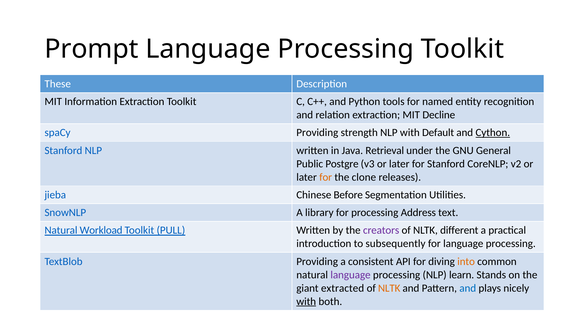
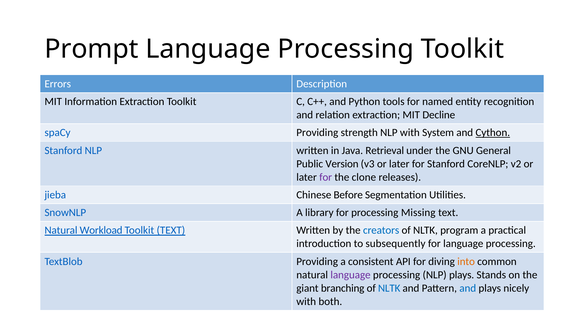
These: These -> Errors
Default: Default -> System
Postgre: Postgre -> Version
for at (326, 177) colour: orange -> purple
Address: Address -> Missing
Toolkit PULL: PULL -> TEXT
creators colour: purple -> blue
different: different -> program
NLP learn: learn -> plays
extracted: extracted -> branching
NLTK at (389, 289) colour: orange -> blue
with at (306, 302) underline: present -> none
